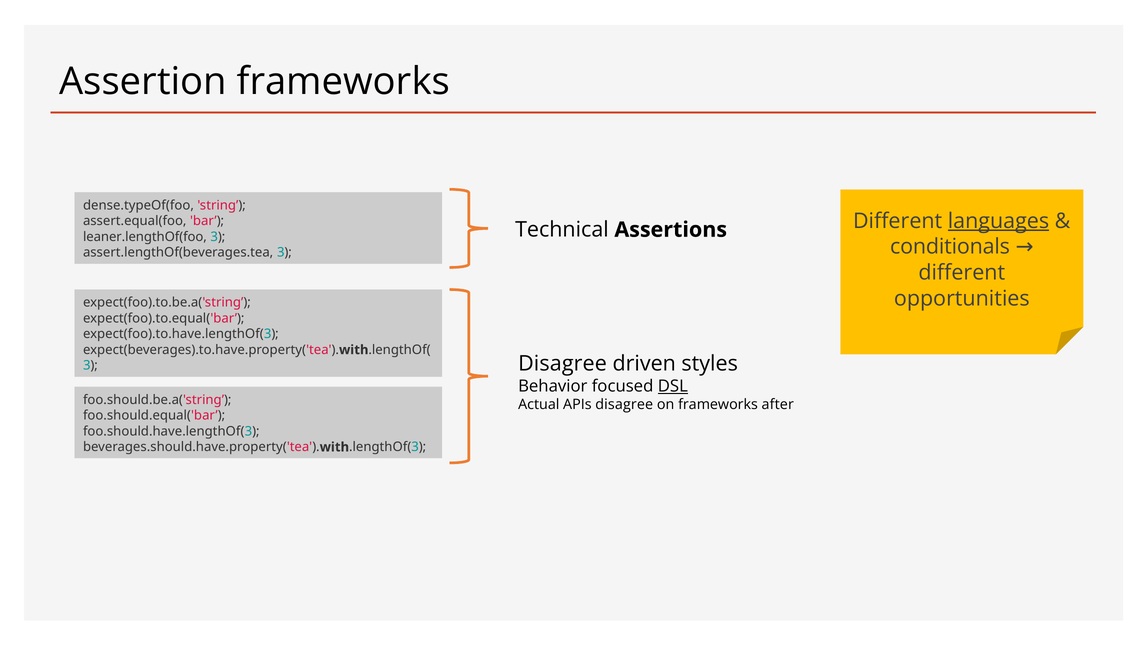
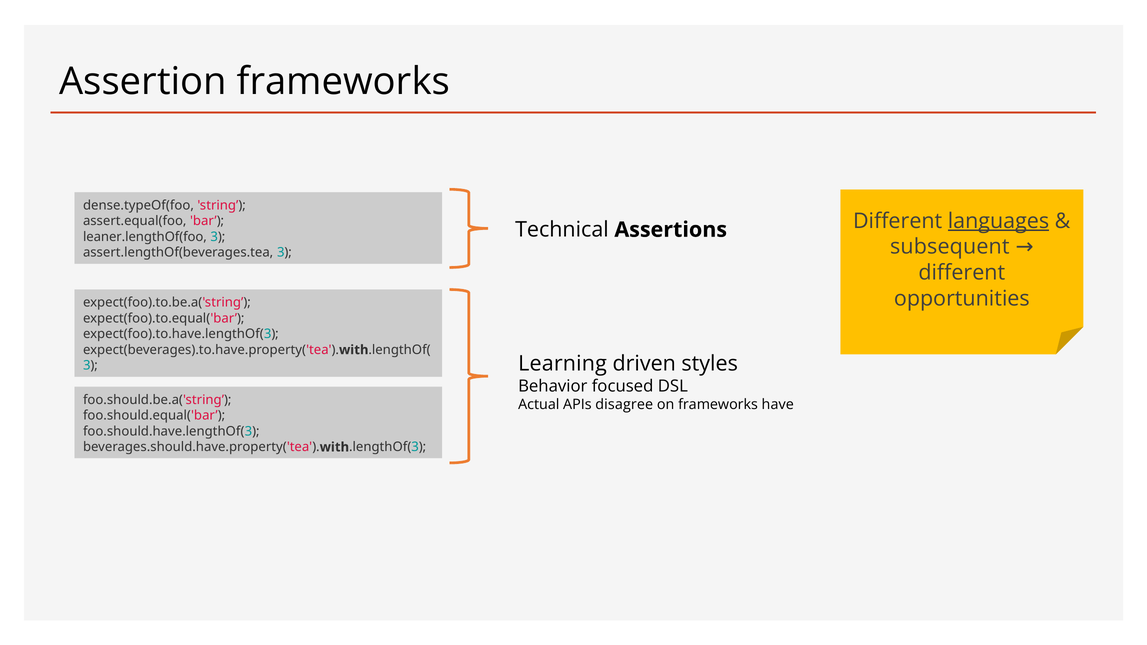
conditionals: conditionals -> subsequent
Disagree at (562, 364): Disagree -> Learning
DSL underline: present -> none
after: after -> have
